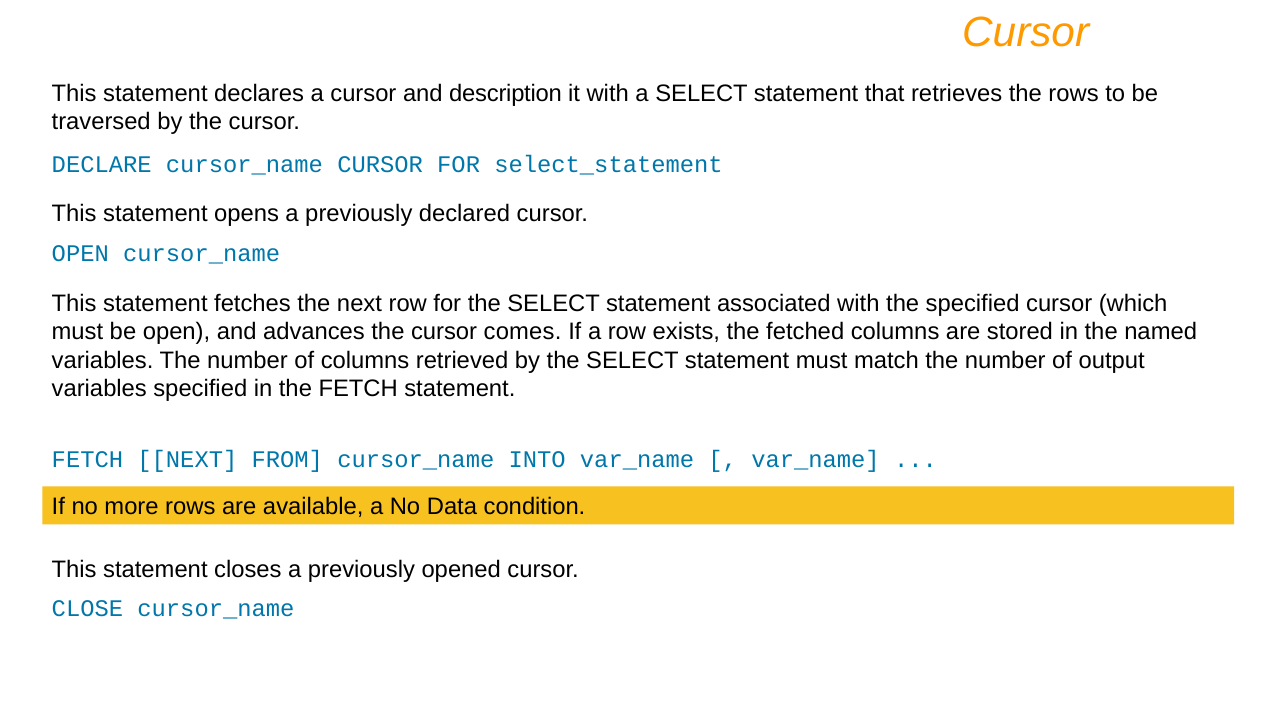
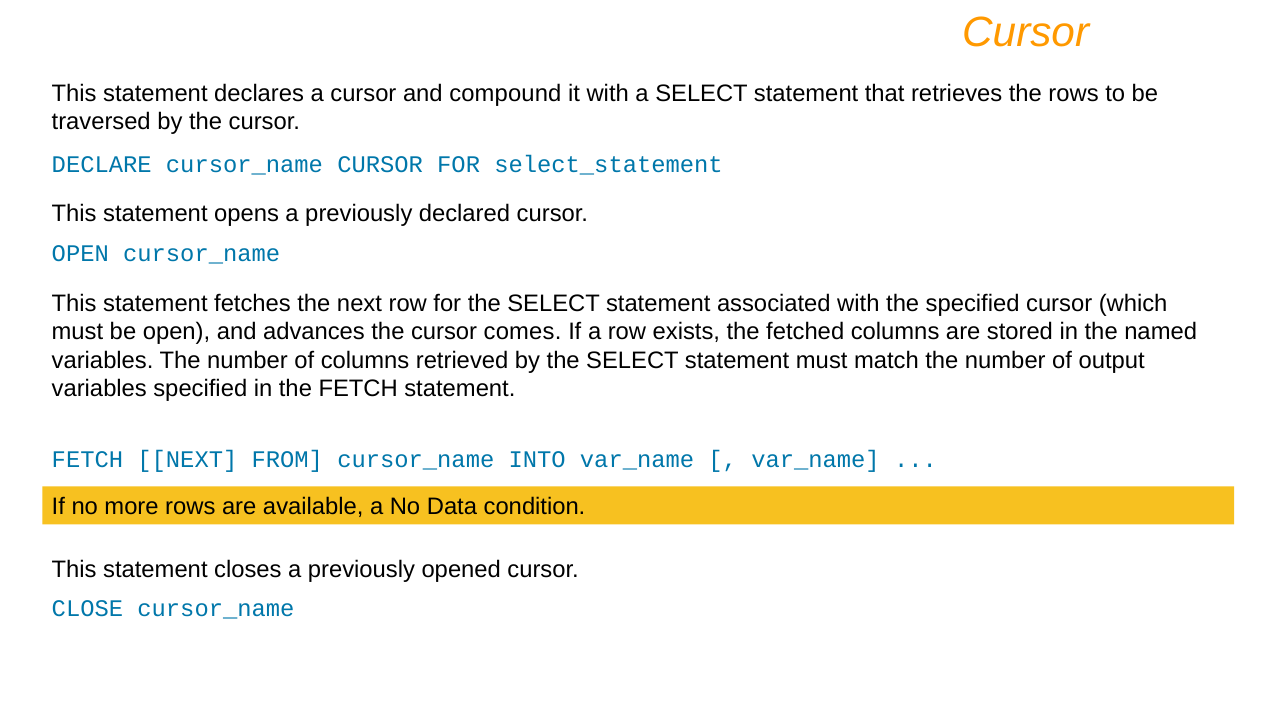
description: description -> compound
